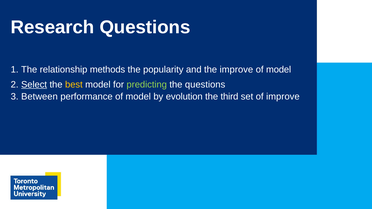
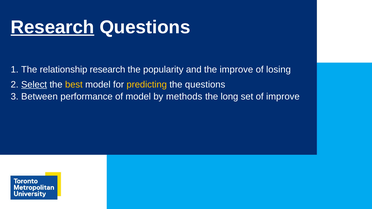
Research at (53, 27) underline: none -> present
relationship methods: methods -> research
model at (279, 70): model -> losing
predicting colour: light green -> yellow
evolution: evolution -> methods
third: third -> long
